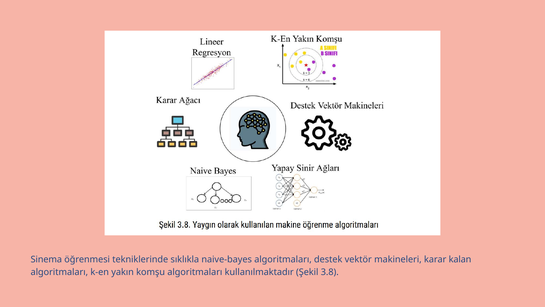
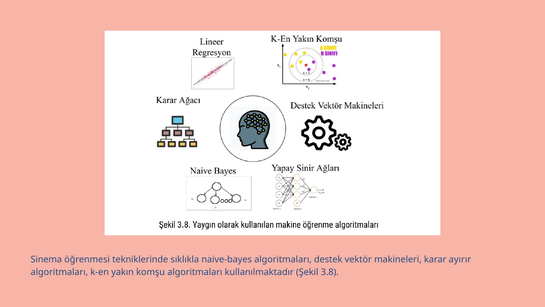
kalan: kalan -> ayırır
